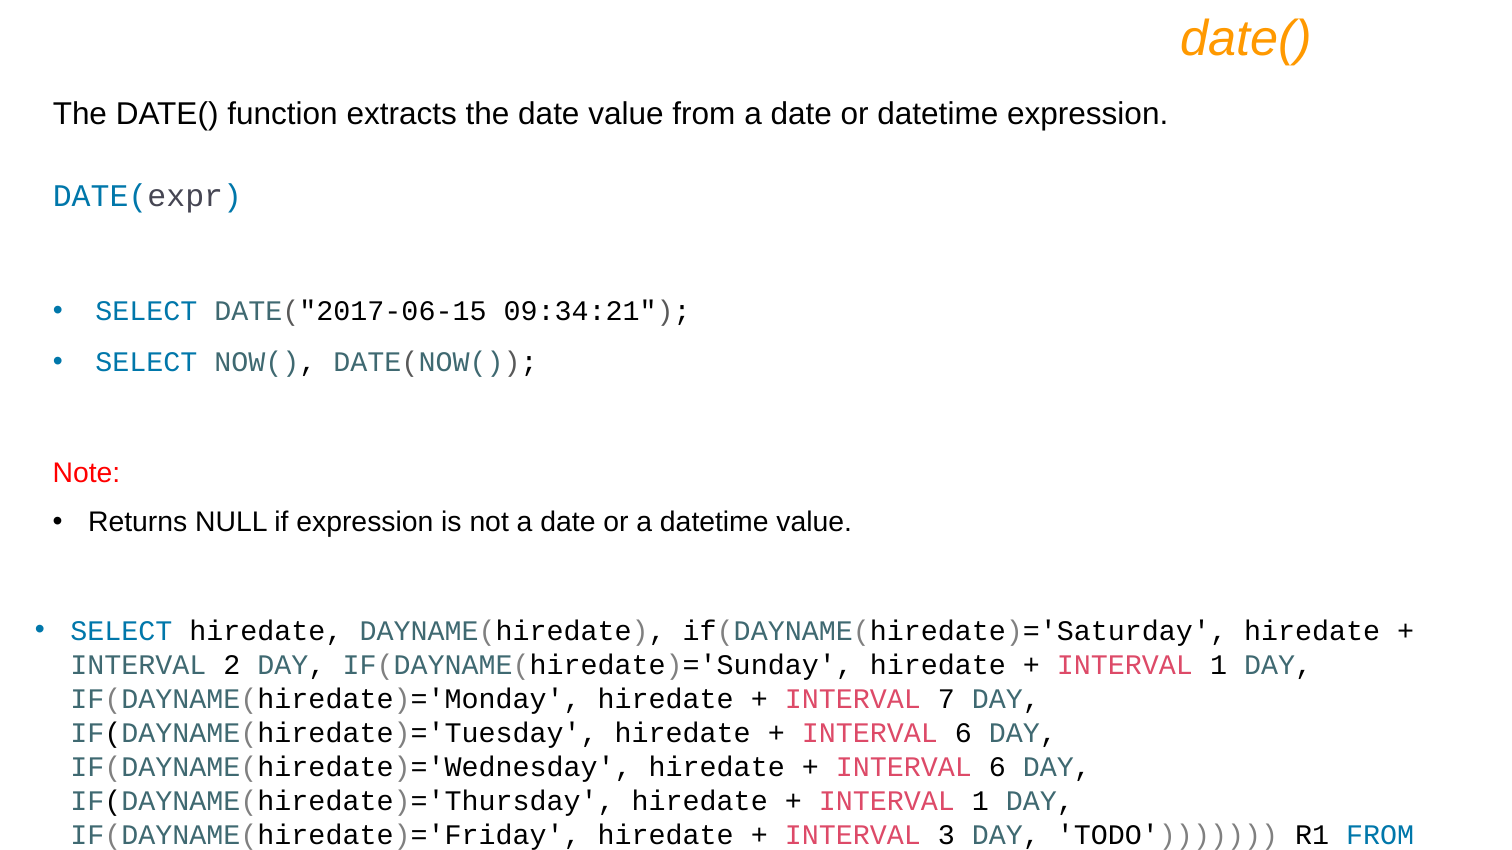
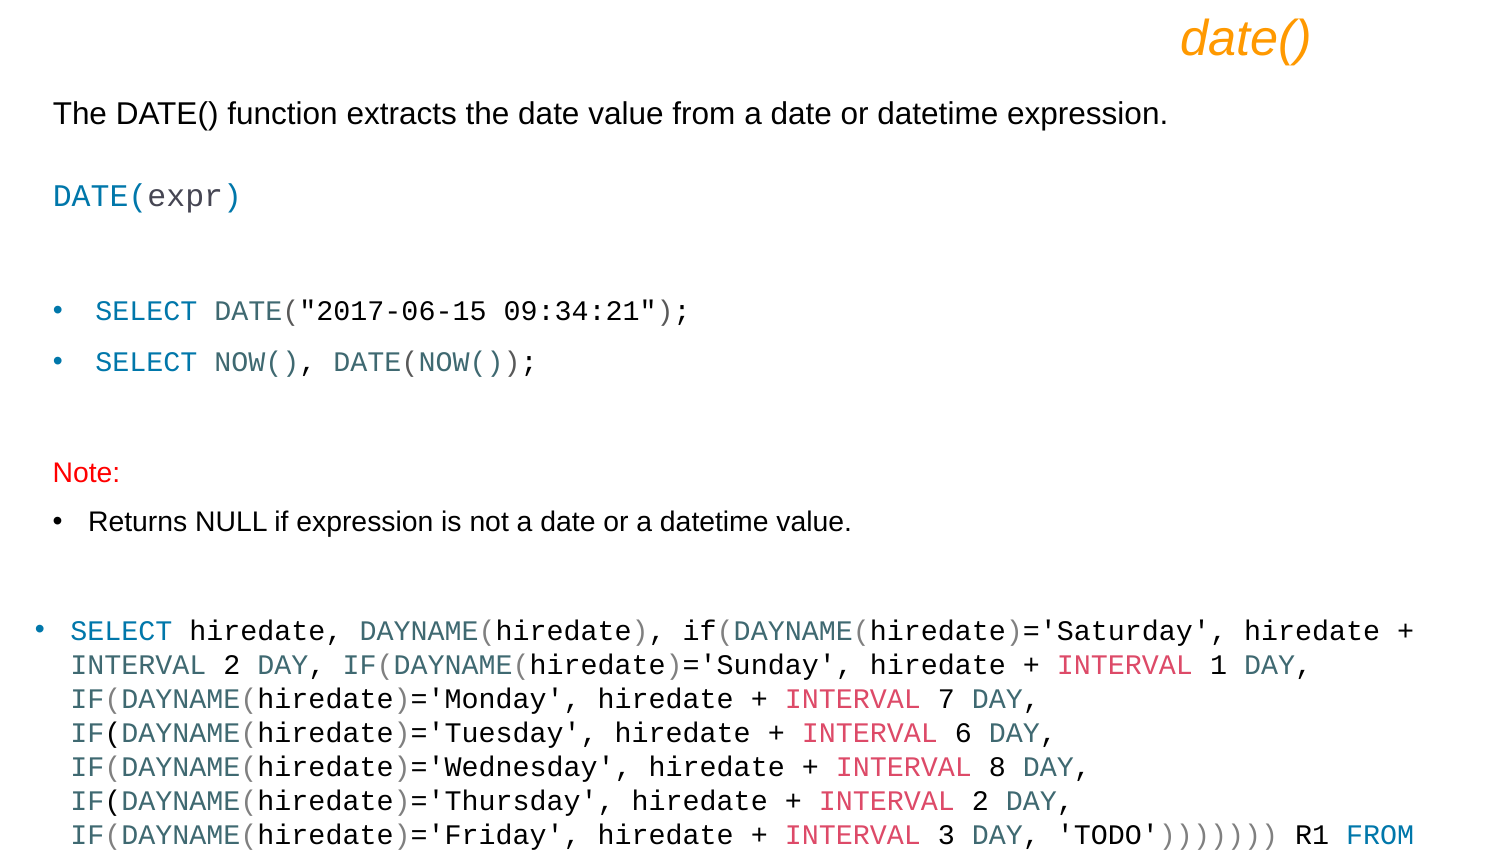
6 at (997, 767): 6 -> 8
1 at (980, 801): 1 -> 2
